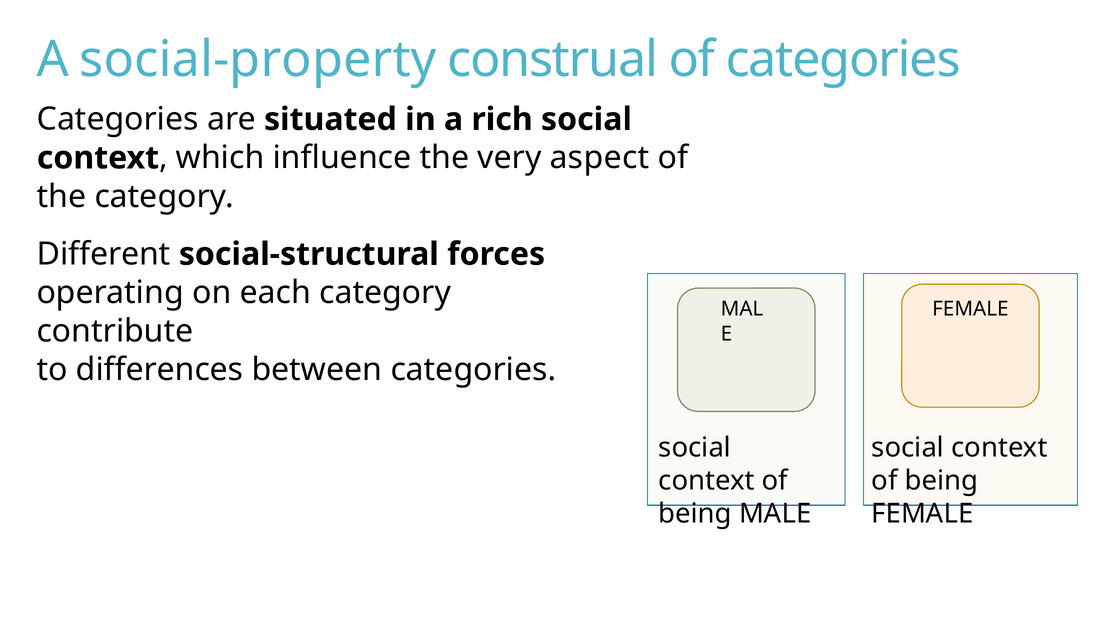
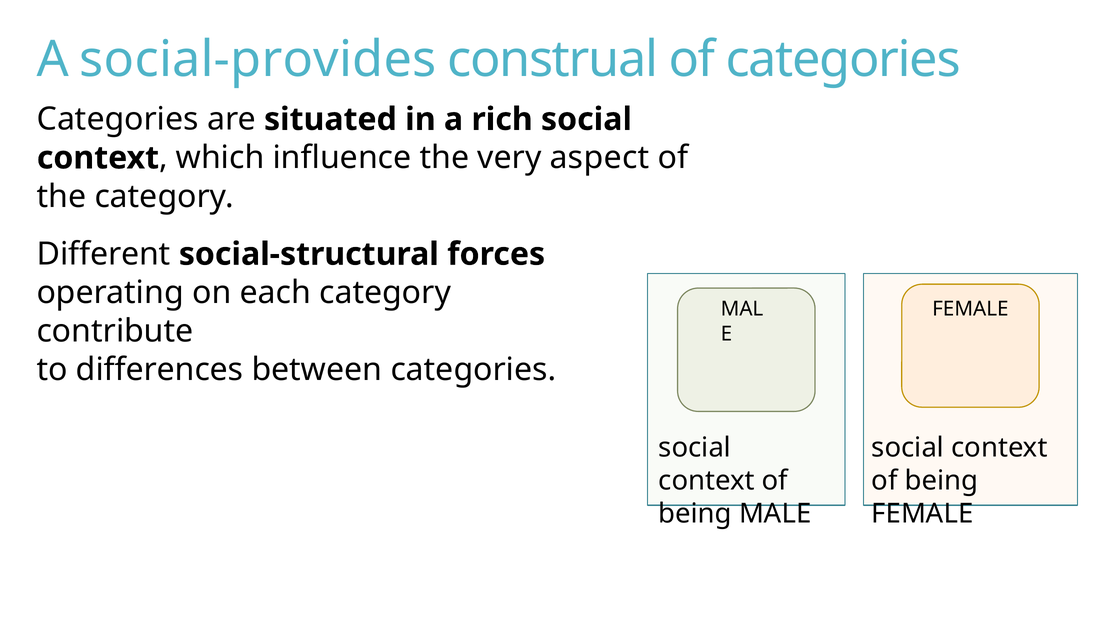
social-property: social-property -> social-provides
